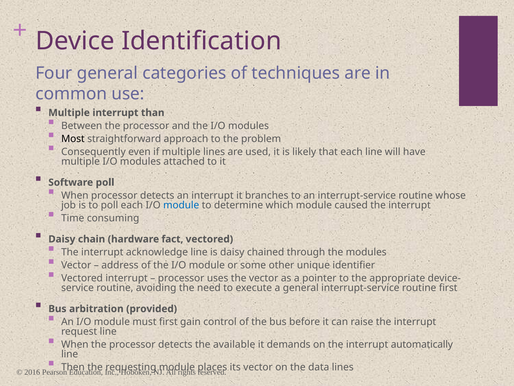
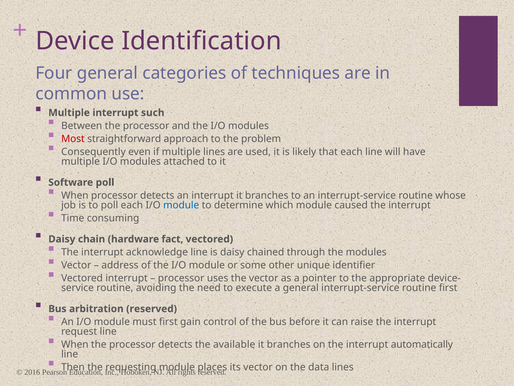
than: than -> such
Most colour: black -> red
arbitration provided: provided -> reserved
demands at (289, 344): demands -> branches
